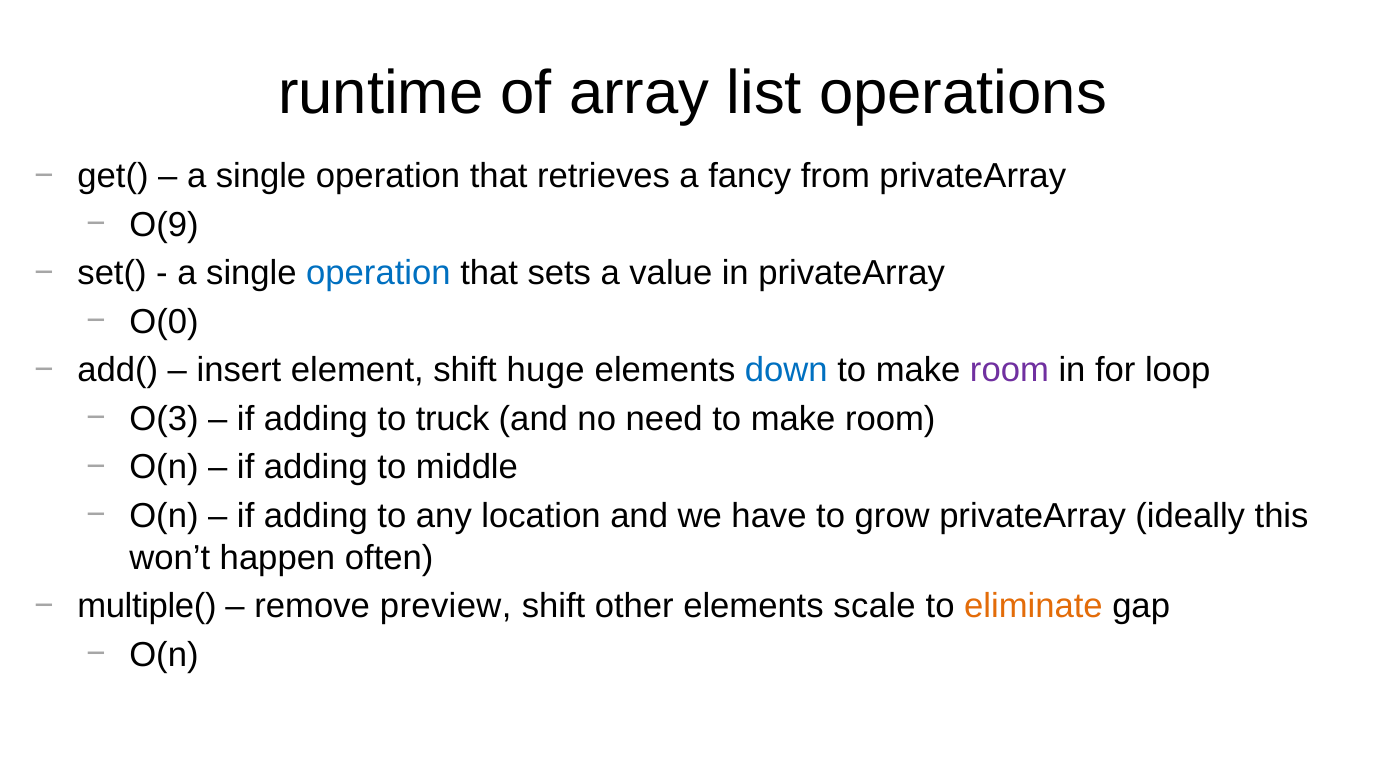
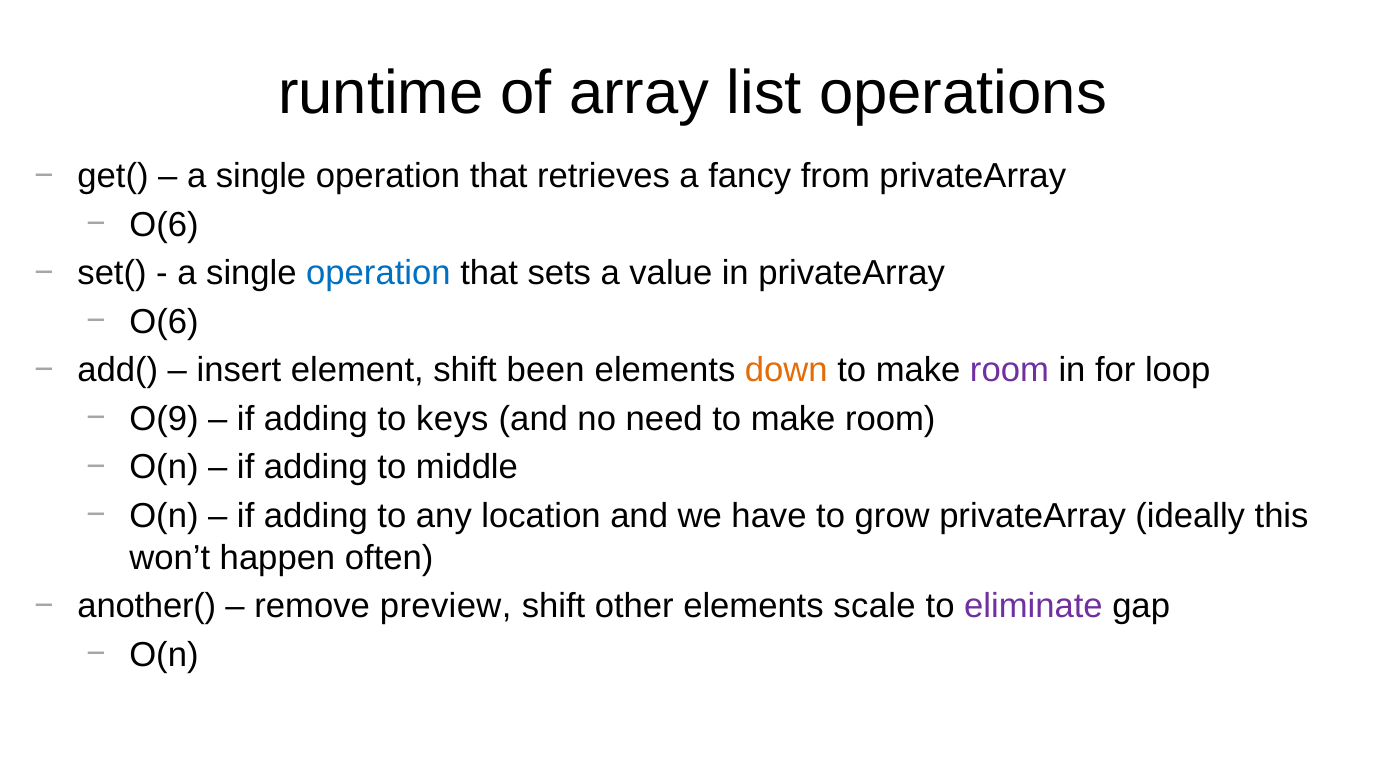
O(9 at (164, 225): O(9 -> O(6
O(0 at (164, 322): O(0 -> O(6
huge: huge -> been
down colour: blue -> orange
O(3: O(3 -> O(9
truck: truck -> keys
multiple(: multiple( -> another(
eliminate colour: orange -> purple
